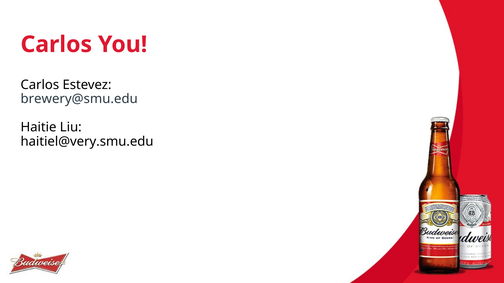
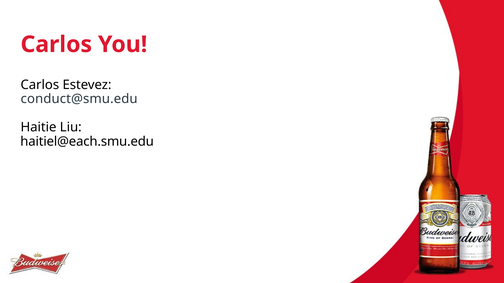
brewery@smu.edu: brewery@smu.edu -> conduct@smu.edu
haitiel@very.smu.edu: haitiel@very.smu.edu -> haitiel@each.smu.edu
